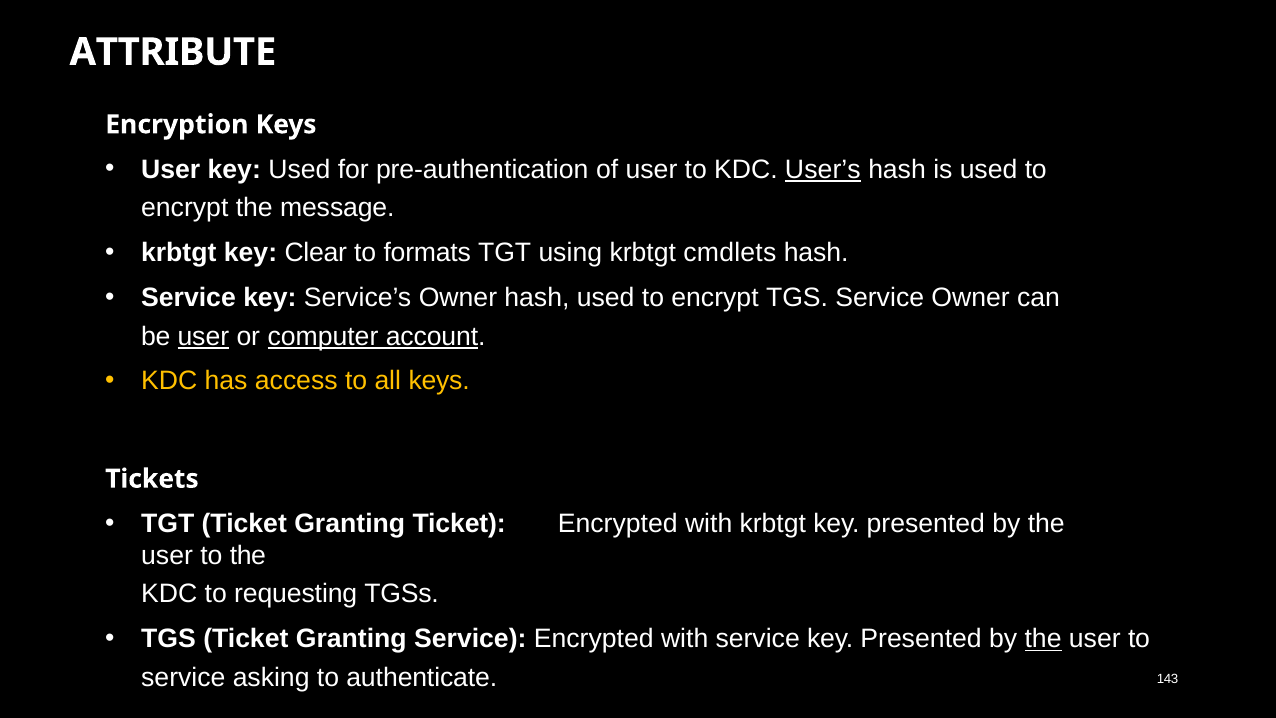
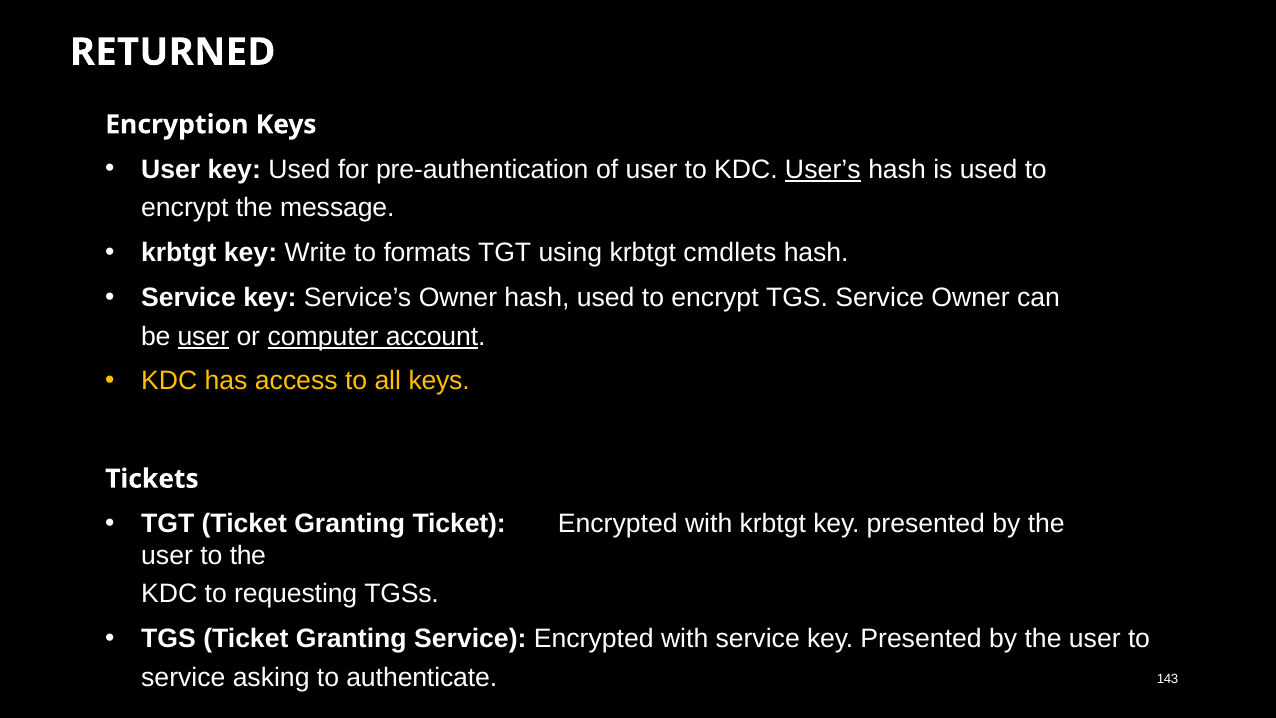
ATTRIBUTE: ATTRIBUTE -> RETURNED
Clear: Clear -> Write
the at (1043, 639) underline: present -> none
